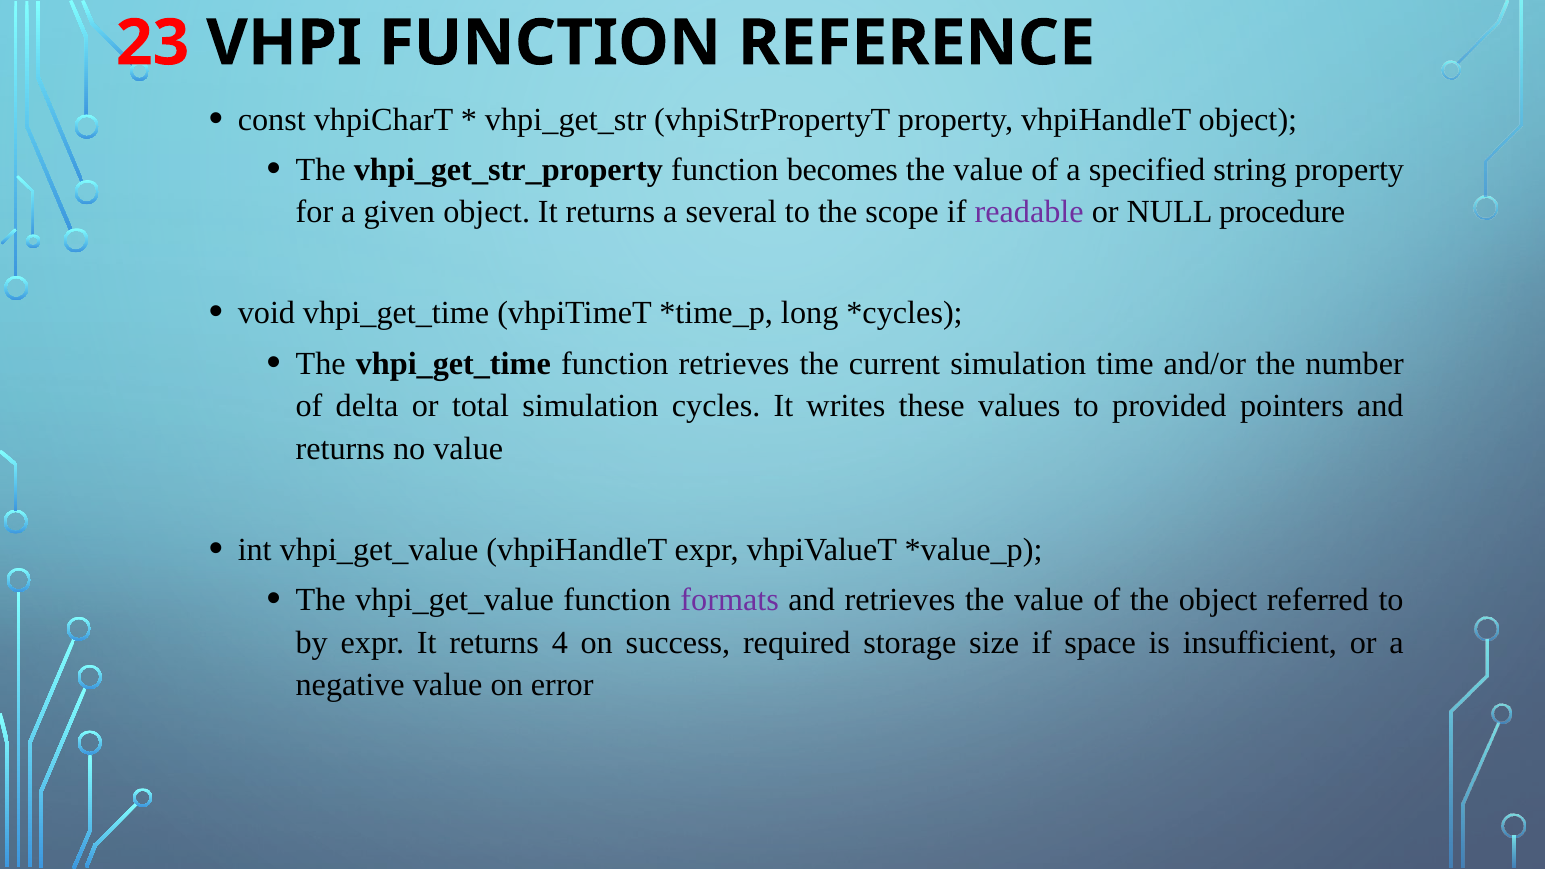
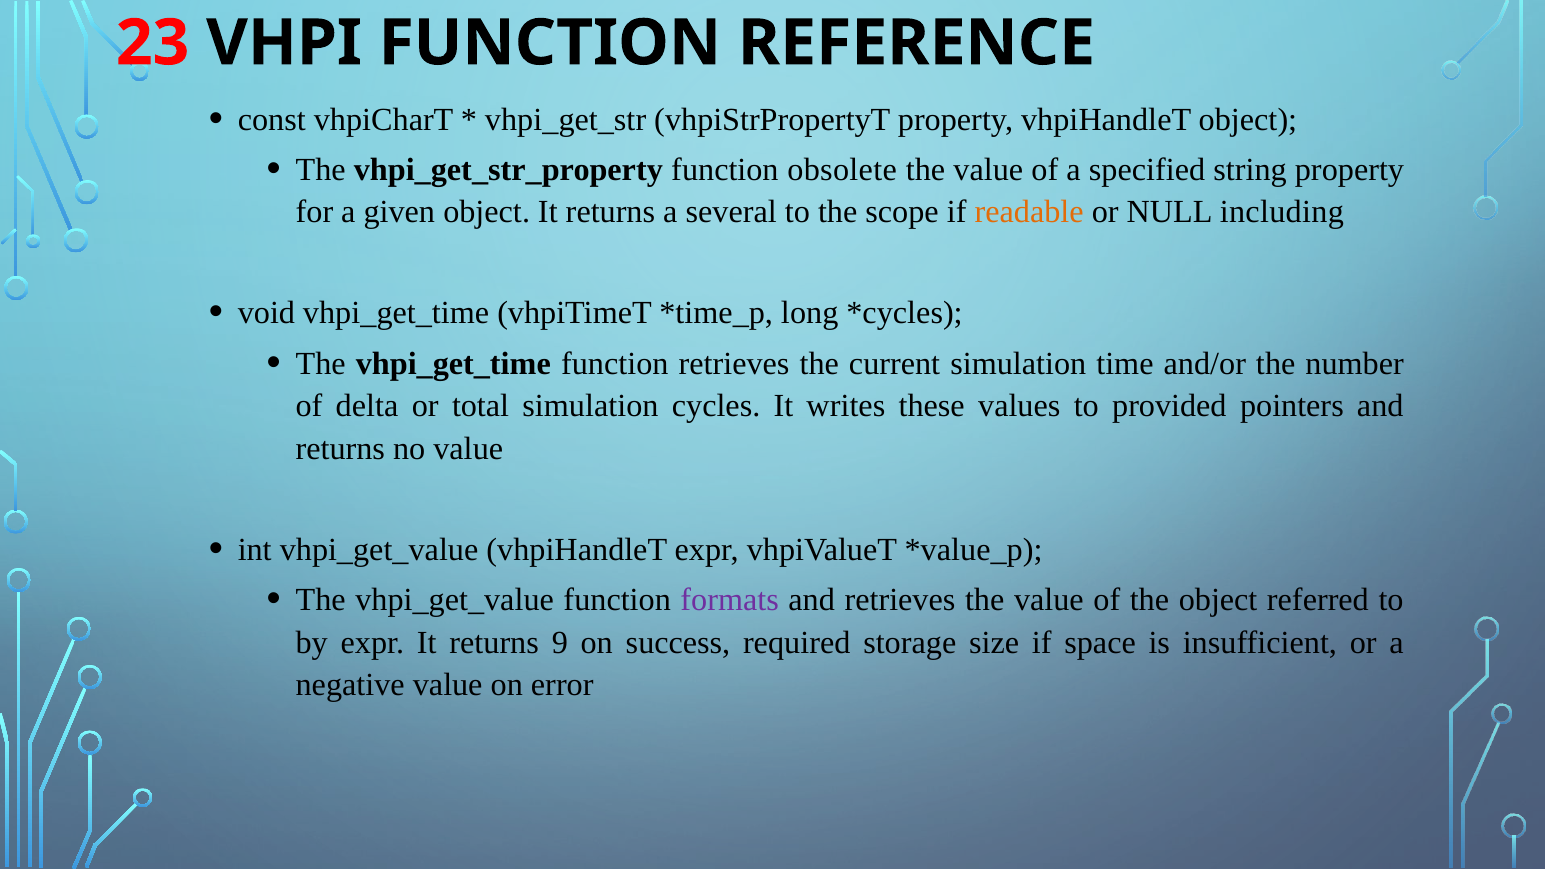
becomes: becomes -> obsolete
readable colour: purple -> orange
procedure: procedure -> including
4: 4 -> 9
